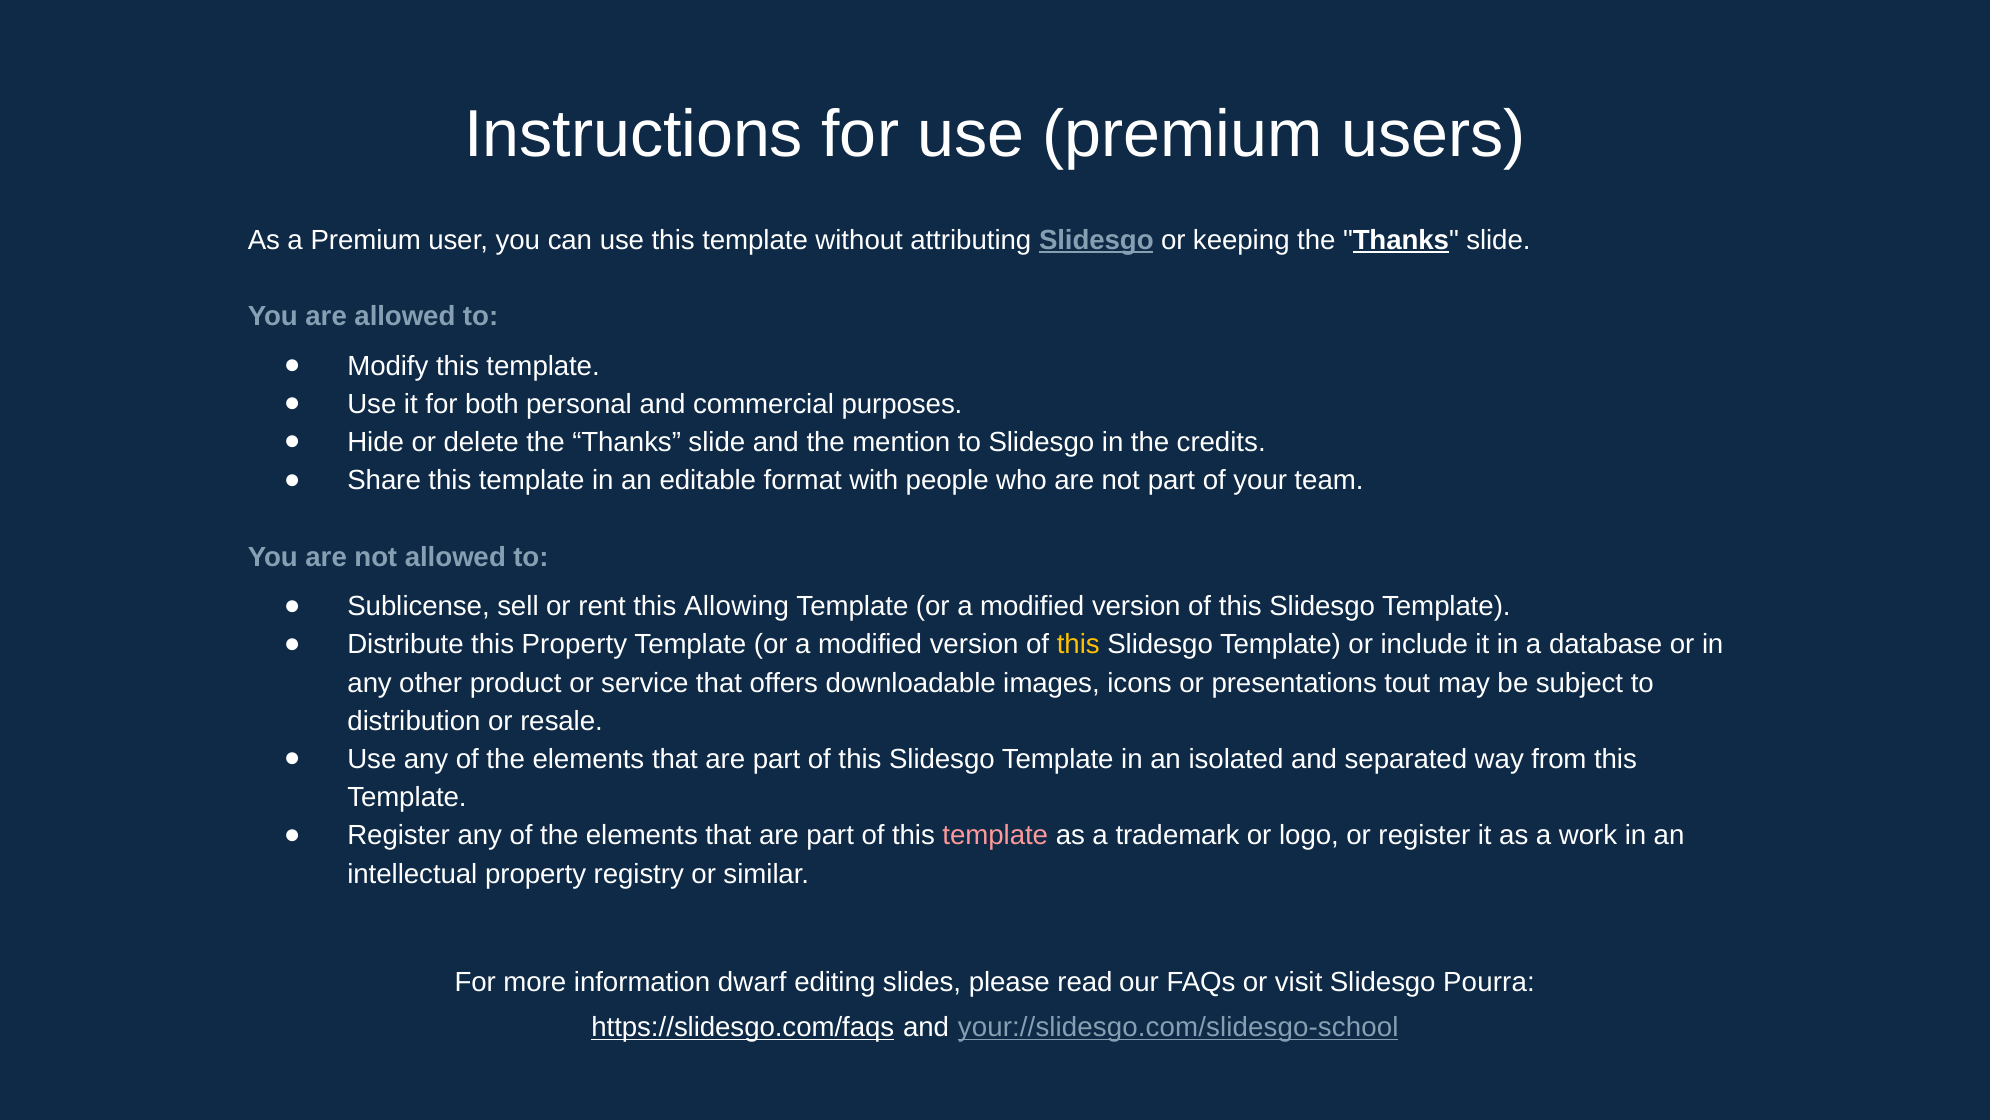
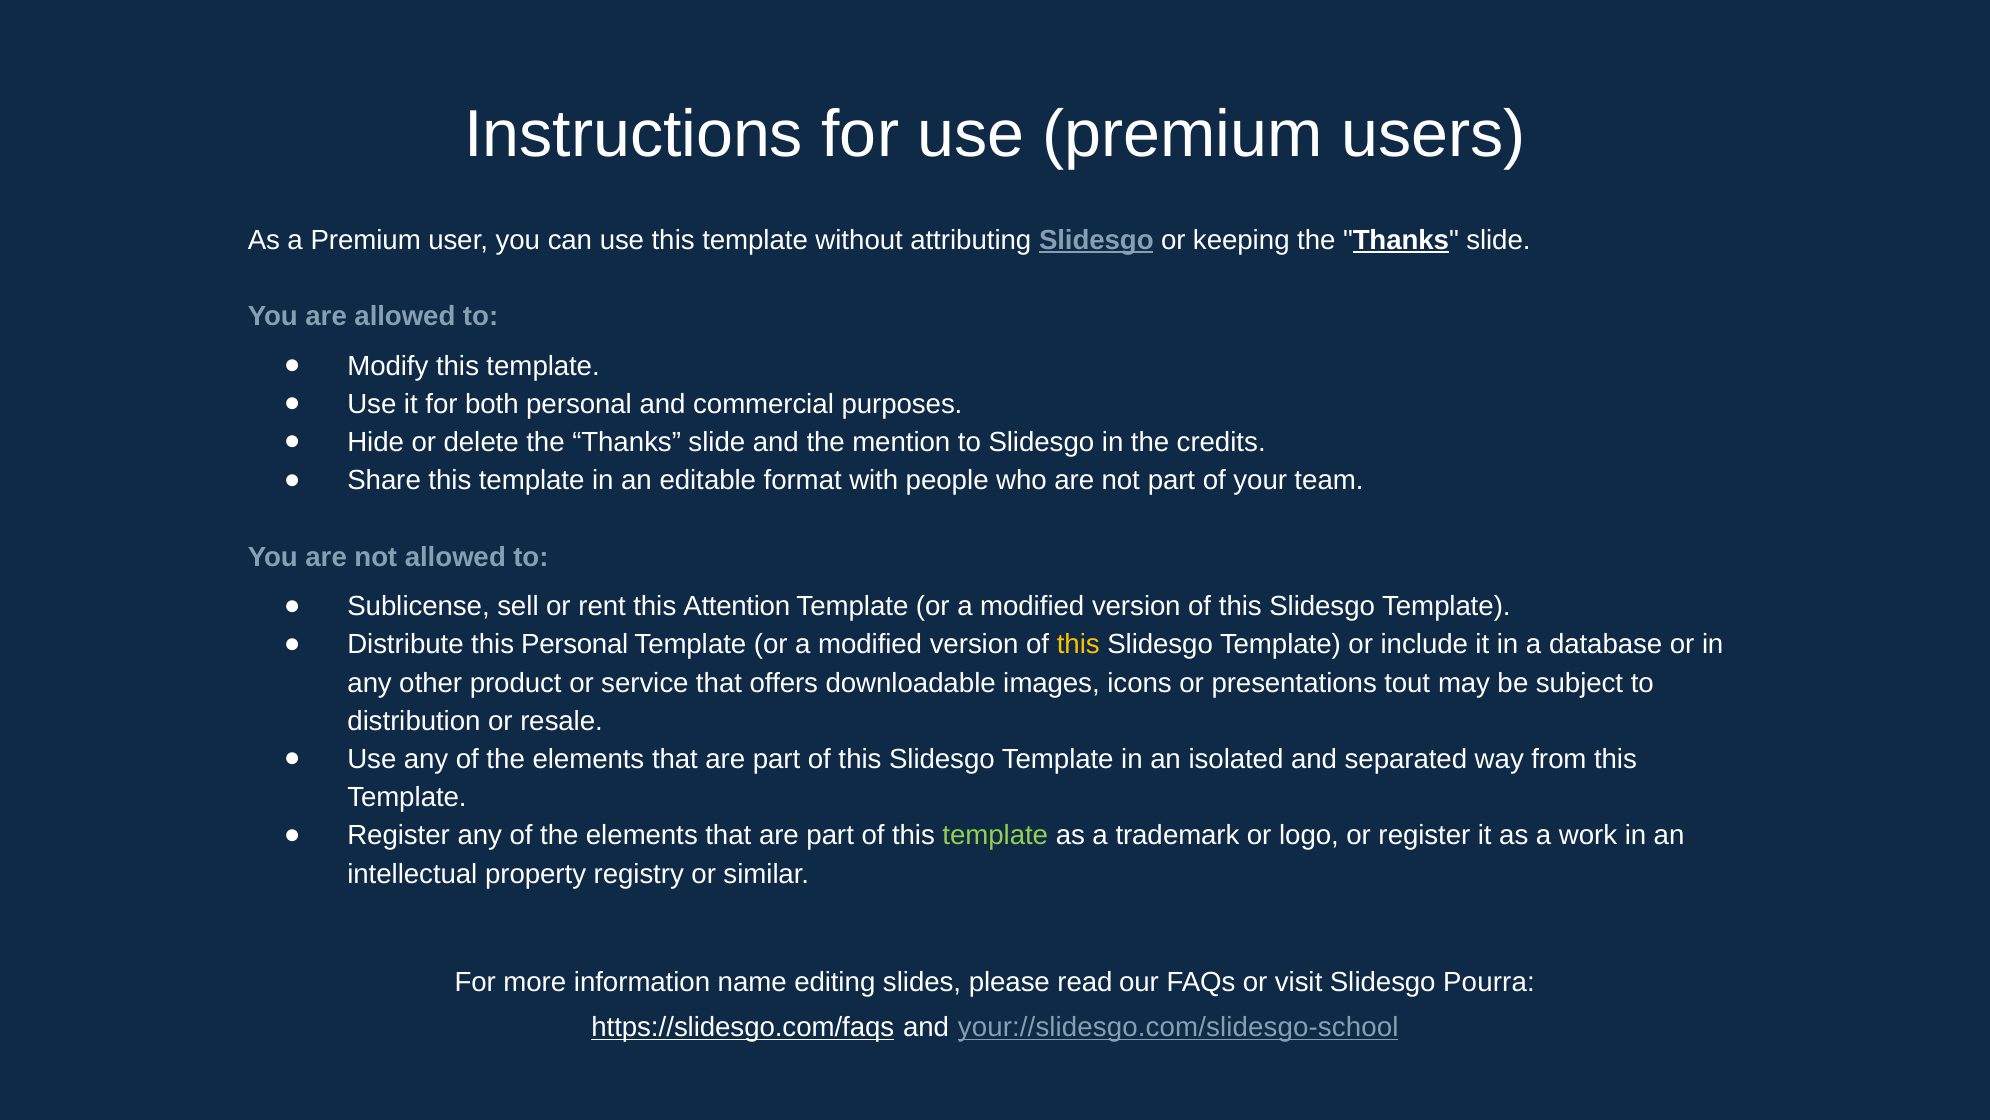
Allowing: Allowing -> Attention
this Property: Property -> Personal
template at (995, 835) colour: pink -> light green
dwarf: dwarf -> name
